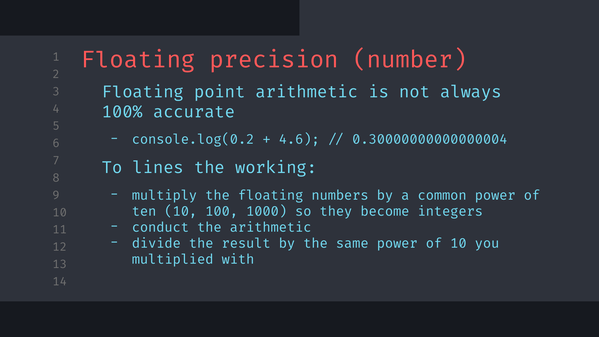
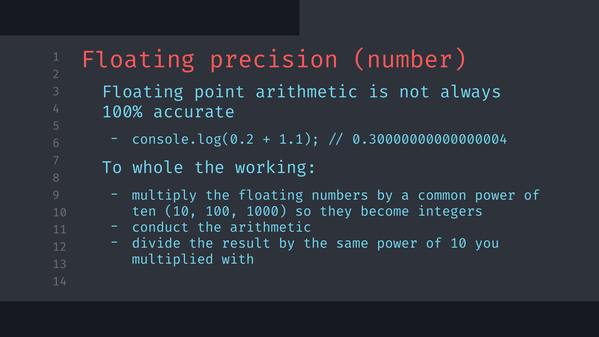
4.6: 4.6 -> 1.1
lines: lines -> whole
